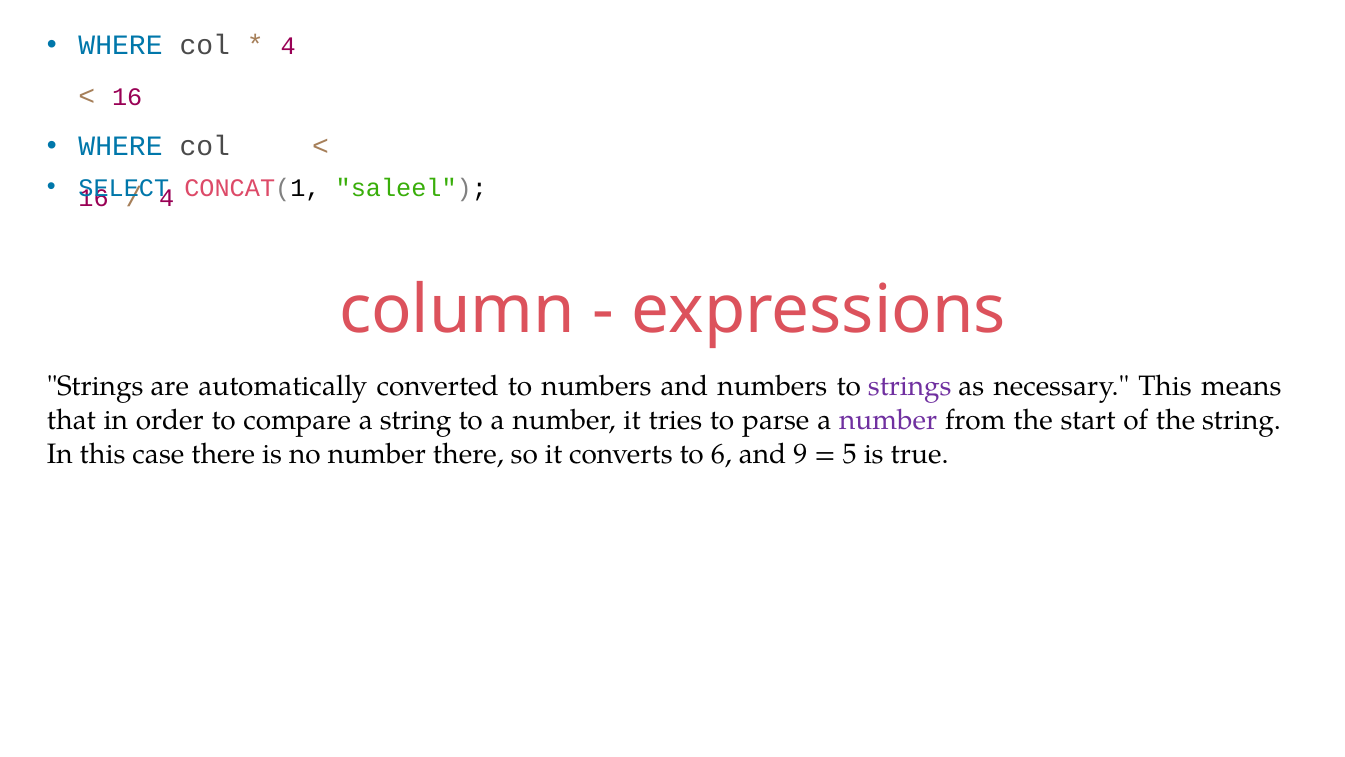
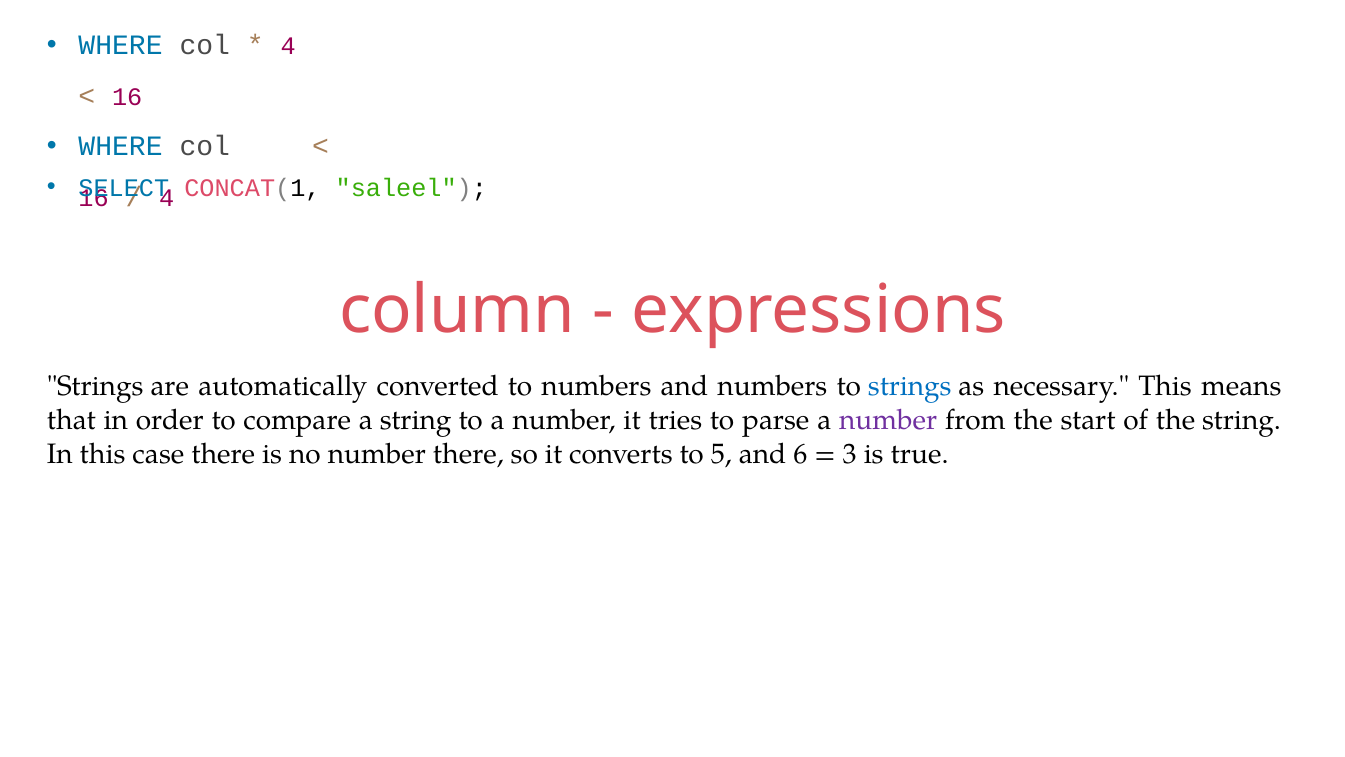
strings at (910, 386) colour: purple -> blue
6: 6 -> 5
9: 9 -> 6
5: 5 -> 3
